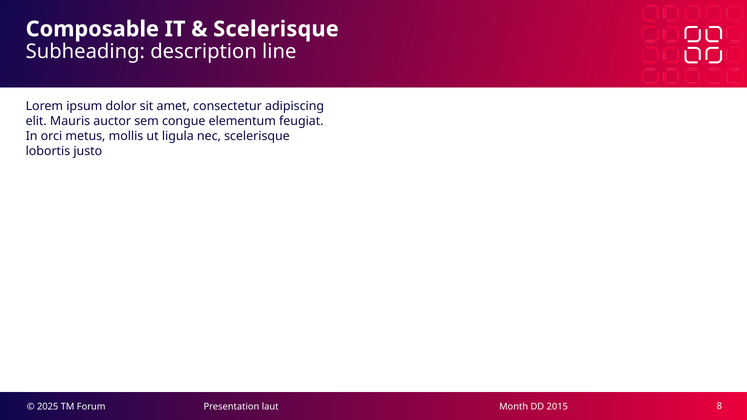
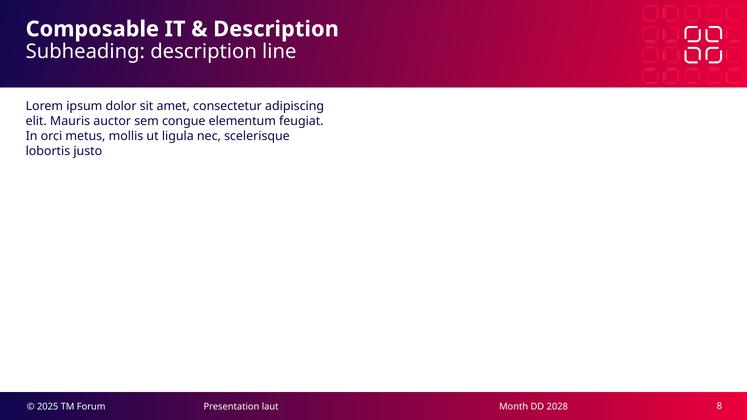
Scelerisque at (276, 29): Scelerisque -> Description
2015: 2015 -> 2028
